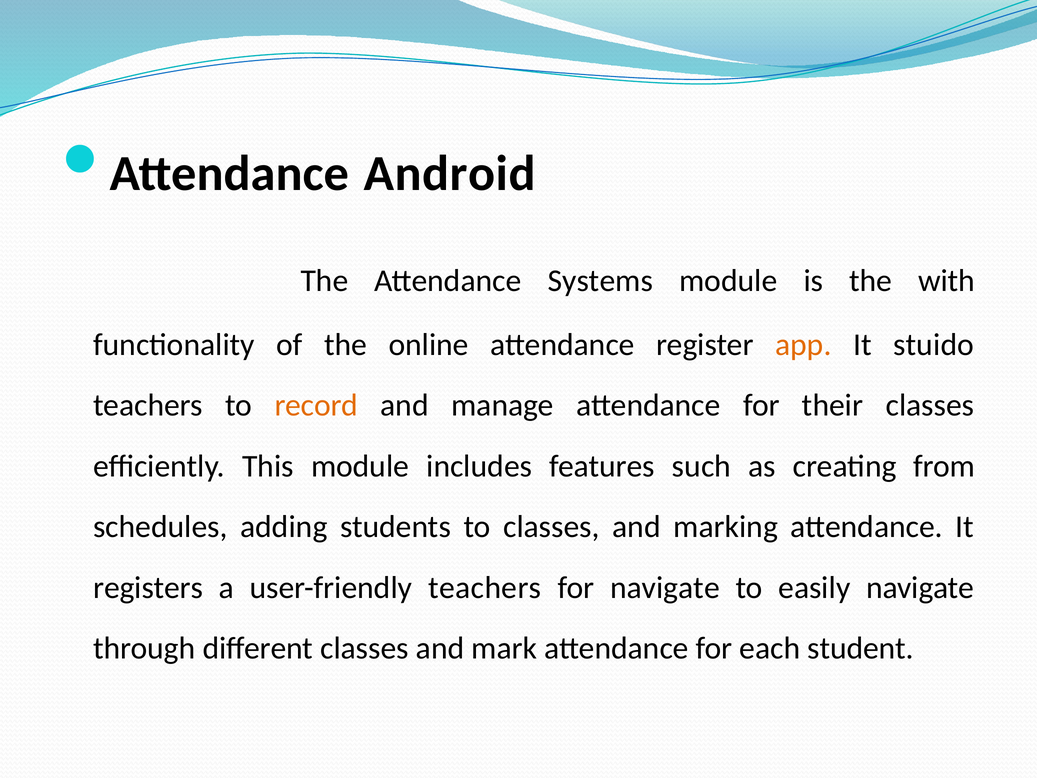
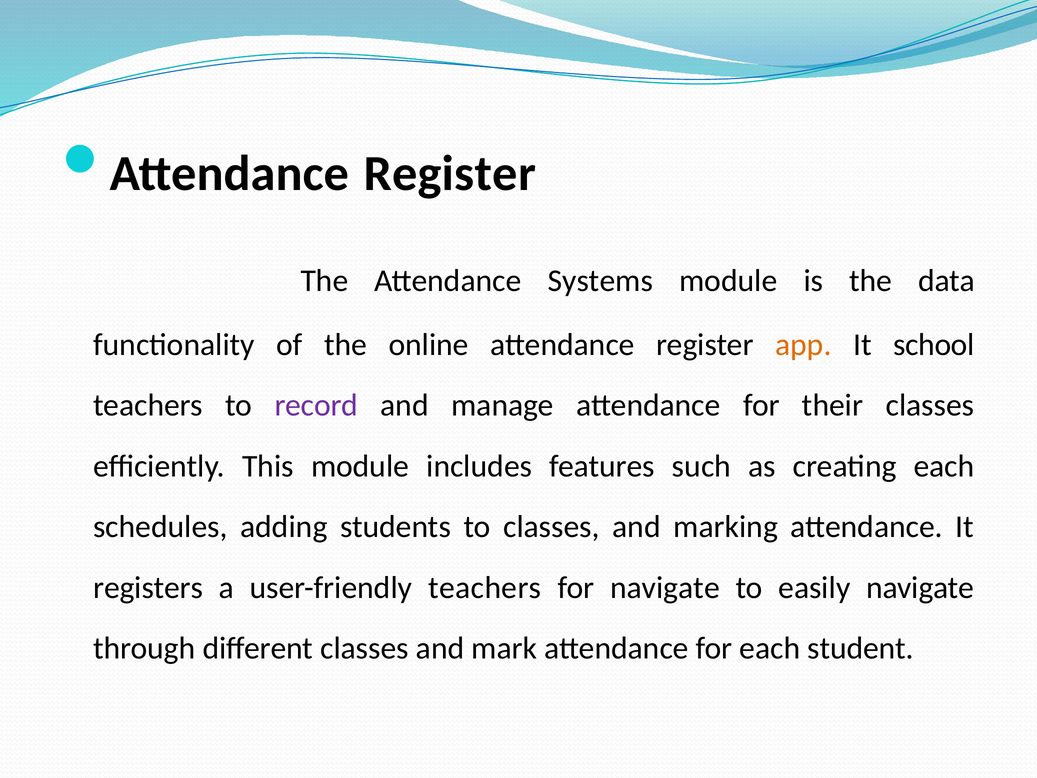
Android at (450, 173): Android -> Register
with: with -> data
stuido: stuido -> school
record colour: orange -> purple
creating from: from -> each
